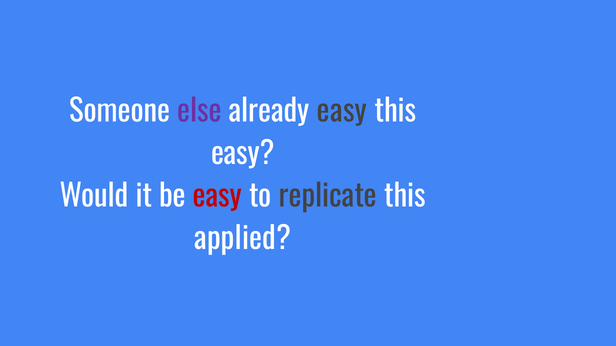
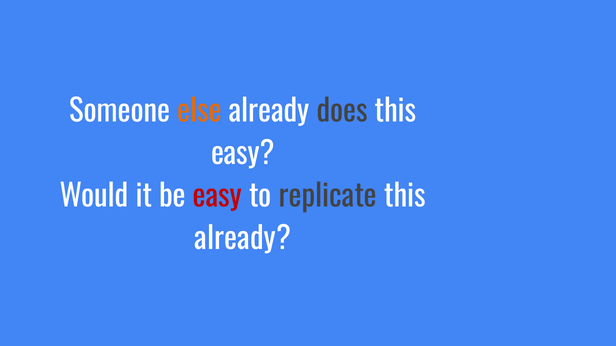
else colour: purple -> orange
already easy: easy -> does
applied at (243, 239): applied -> already
